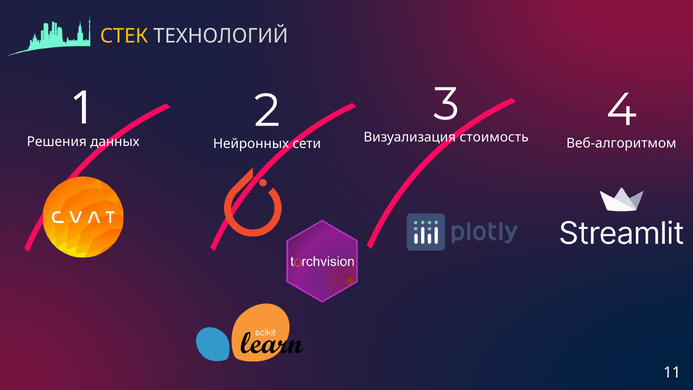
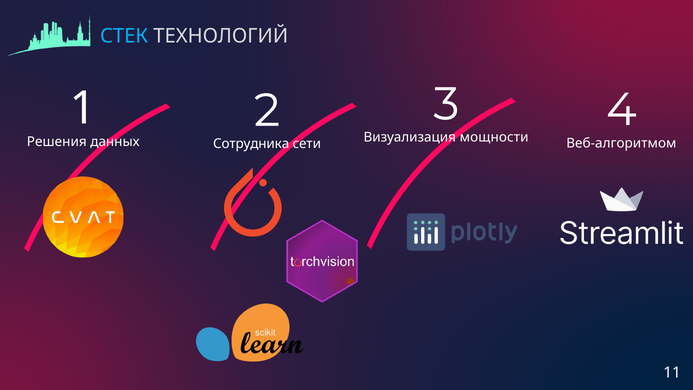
СТЕК colour: yellow -> light blue
стоимость: стоимость -> мощности
Нейронных: Нейронных -> Сотрудника
